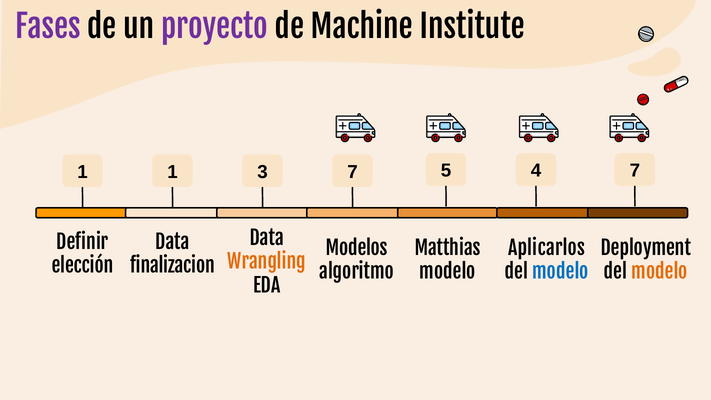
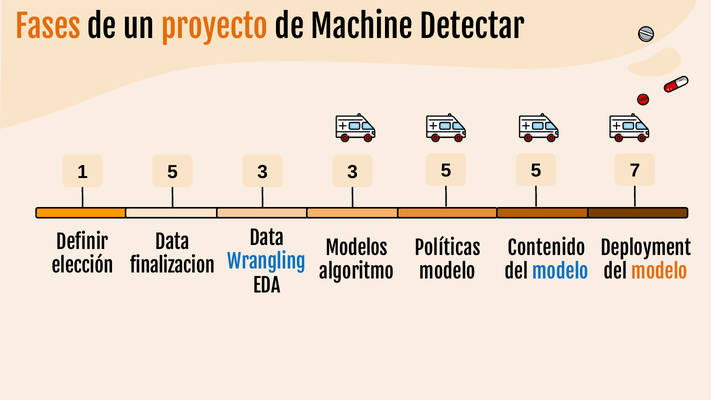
Fases colour: purple -> orange
proyecto colour: purple -> orange
Institute: Institute -> Detectar
1 1: 1 -> 5
3 7: 7 -> 3
5 4: 4 -> 5
Matthias: Matthias -> Políticas
Aplicarlos: Aplicarlos -> Contenido
Wrangling colour: orange -> blue
